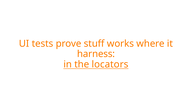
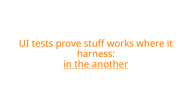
locators: locators -> another
